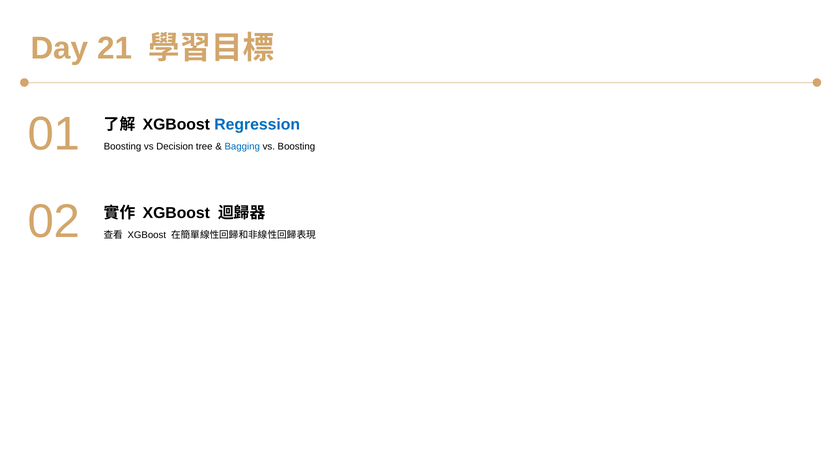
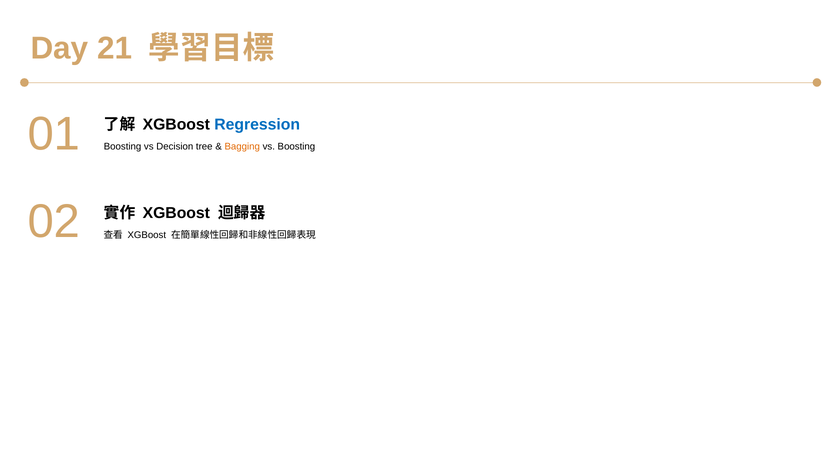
Bagging colour: blue -> orange
